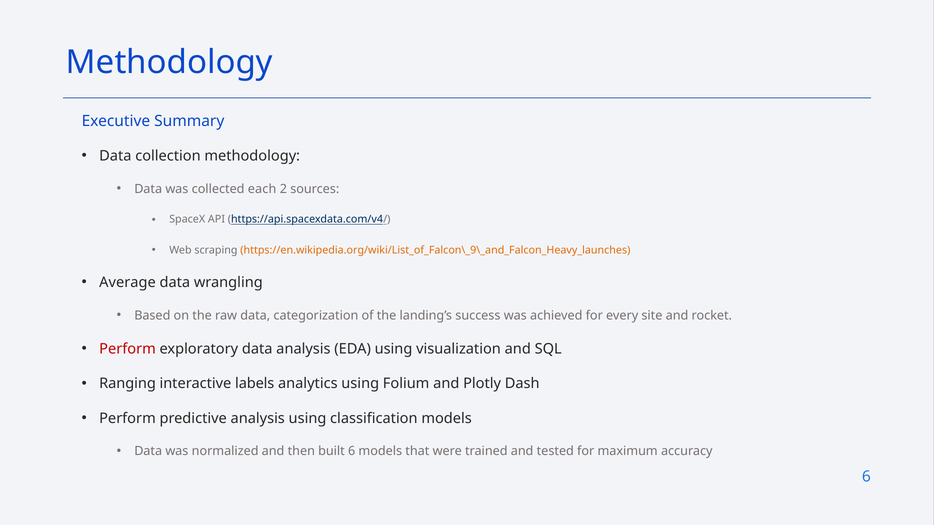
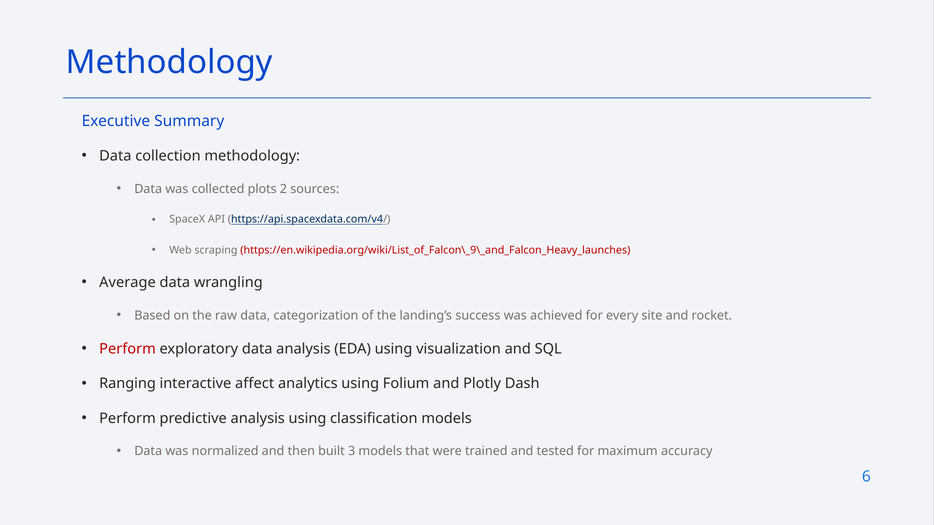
each: each -> plots
https://en.wikipedia.org/wiki/List_of_Falcon\_9\_and_Falcon_Heavy_launches colour: orange -> red
labels: labels -> affect
built 6: 6 -> 3
